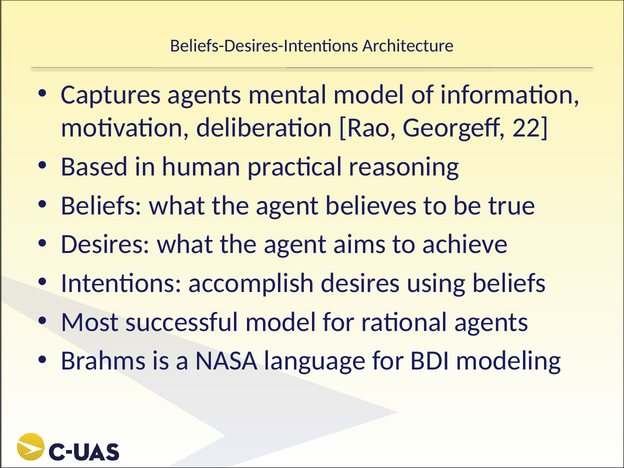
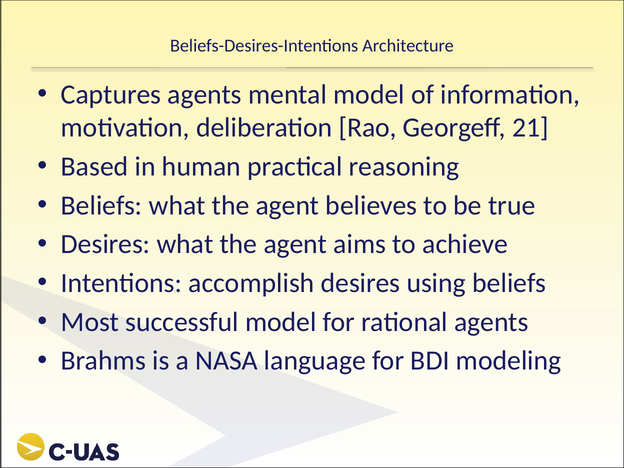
22: 22 -> 21
